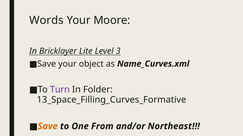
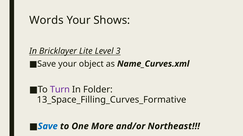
Moore: Moore -> Shows
Save at (48, 127) colour: orange -> blue
From: From -> More
